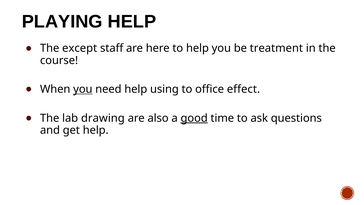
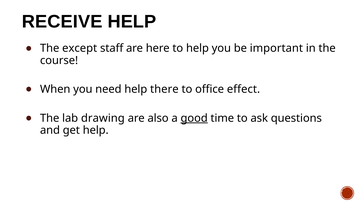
PLAYING: PLAYING -> RECEIVE
treatment: treatment -> important
you at (83, 89) underline: present -> none
using: using -> there
